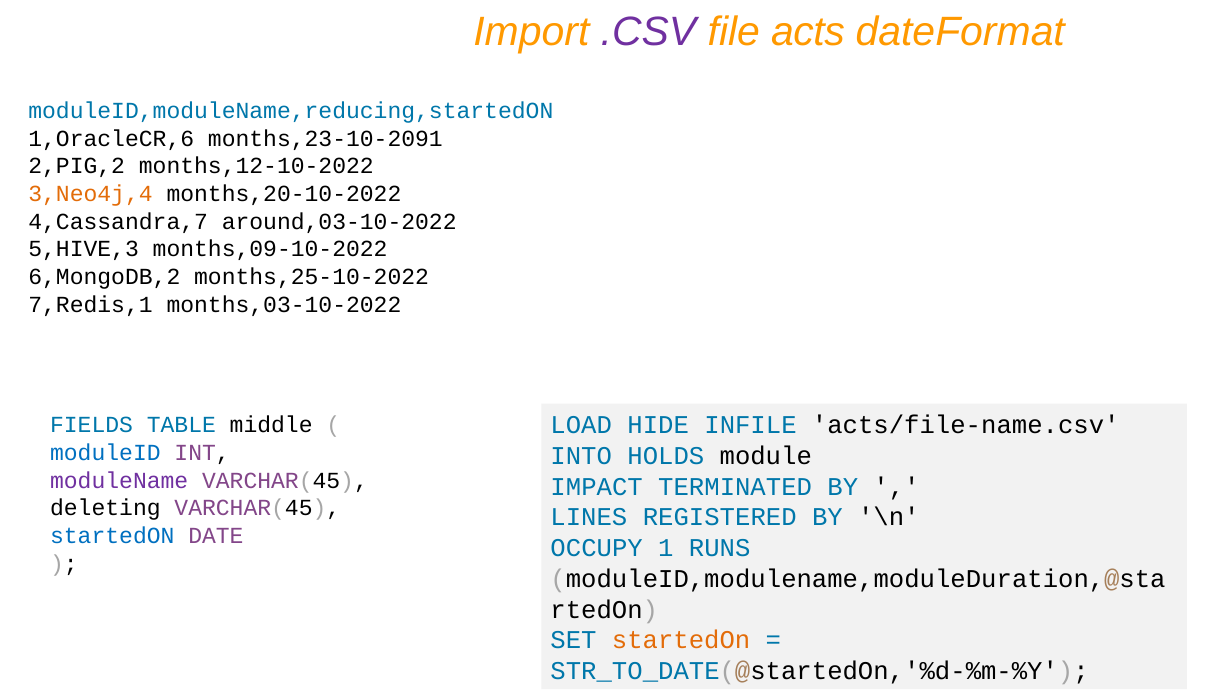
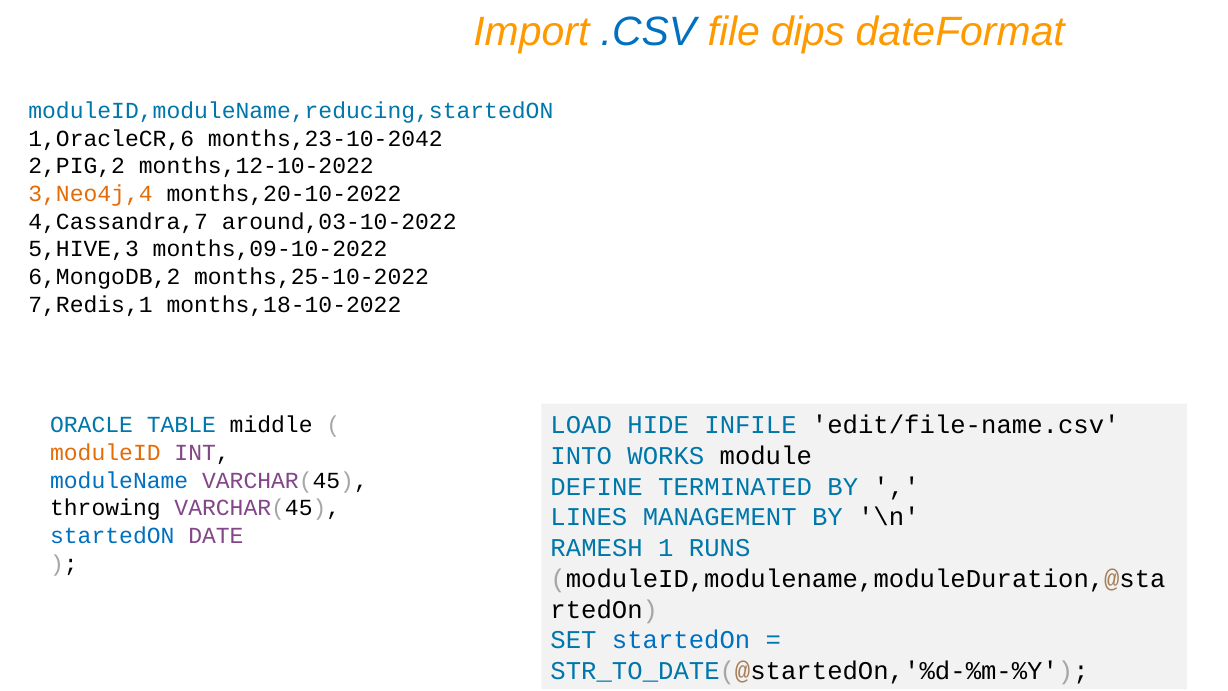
.CSV colour: purple -> blue
acts: acts -> dips
months,23-10-2091: months,23-10-2091 -> months,23-10-2042
months,03-10-2022: months,03-10-2022 -> months,18-10-2022
acts/file-name.csv: acts/file-name.csv -> edit/file-name.csv
FIELDS: FIELDS -> ORACLE
moduleID colour: blue -> orange
HOLDS: HOLDS -> WORKS
moduleName colour: purple -> blue
IMPACT: IMPACT -> DEFINE
deleting: deleting -> throwing
REGISTERED: REGISTERED -> MANAGEMENT
OCCUPY: OCCUPY -> RAMESH
startedOn at (681, 640) colour: orange -> blue
